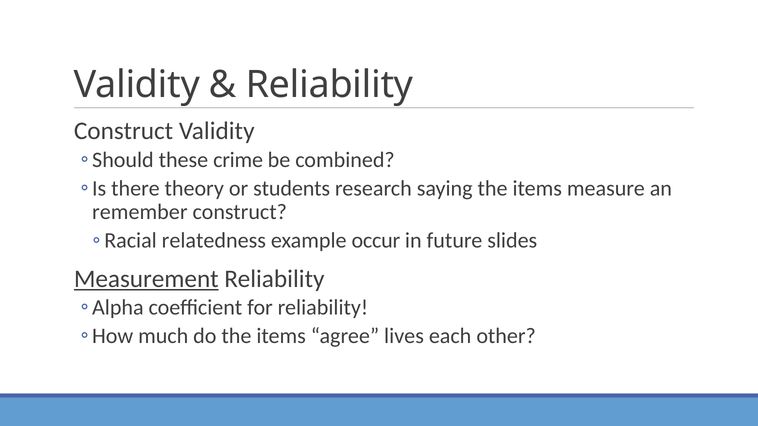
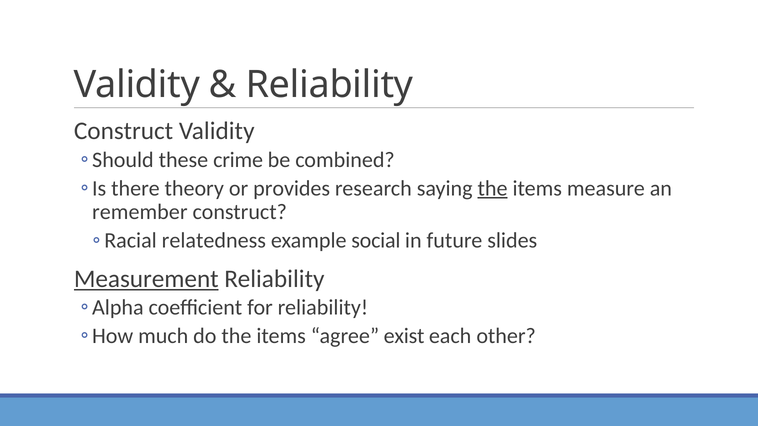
students: students -> provides
the at (493, 188) underline: none -> present
occur: occur -> social
lives: lives -> exist
